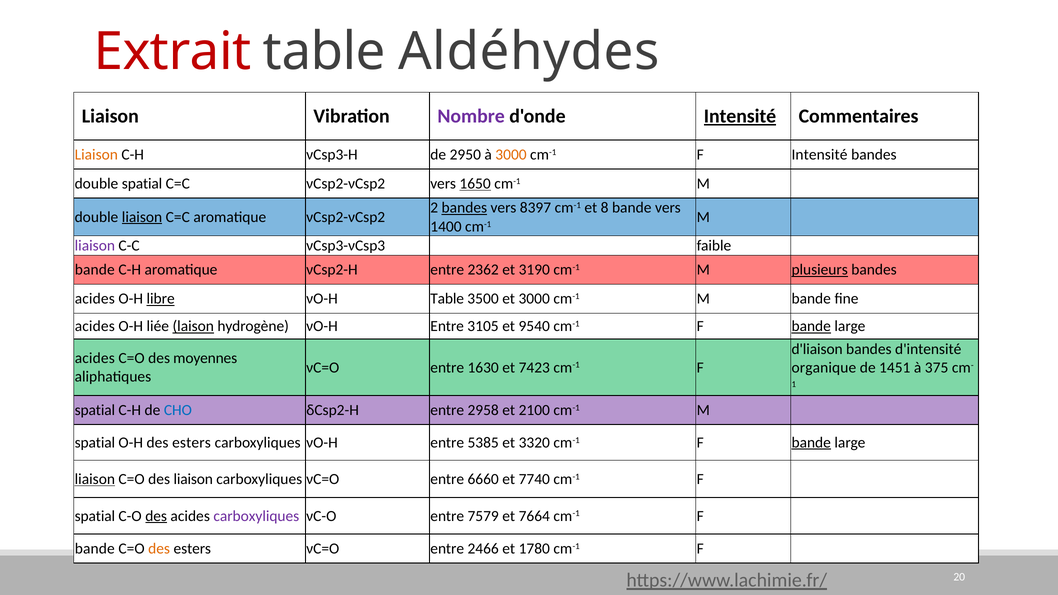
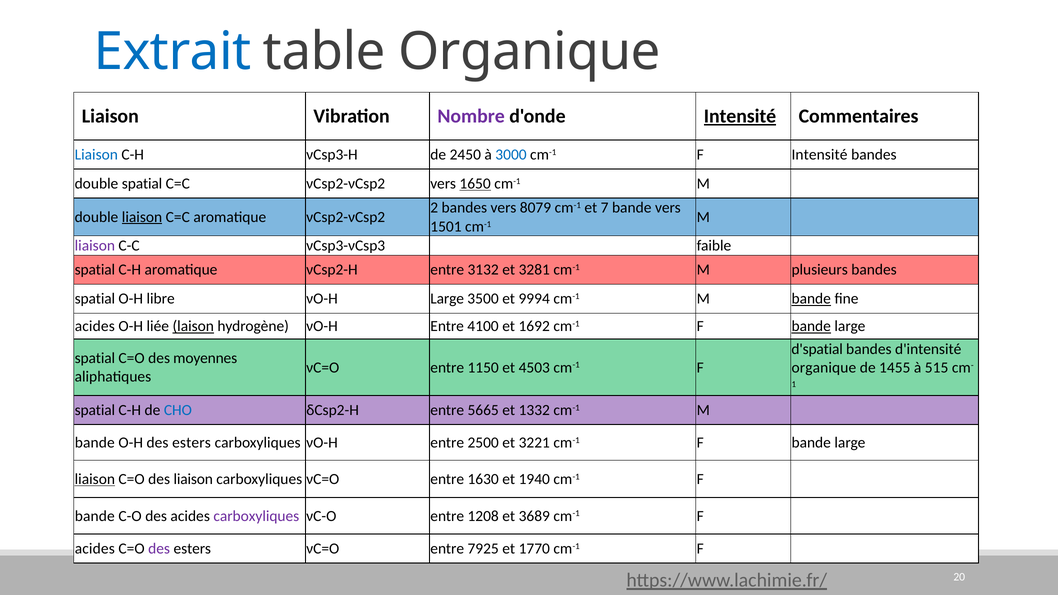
Extrait colour: red -> blue
table Aldéhydes: Aldéhydes -> Organique
Liaison at (96, 155) colour: orange -> blue
2950: 2950 -> 2450
3000 at (511, 155) colour: orange -> blue
bandes at (464, 208) underline: present -> none
8397: 8397 -> 8079
8: 8 -> 7
1400: 1400 -> 1501
bande at (95, 270): bande -> spatial
2362: 2362 -> 3132
3190: 3190 -> 3281
plusieurs underline: present -> none
acides at (95, 299): acides -> spatial
libre underline: present -> none
νO-H Table: Table -> Large
et 3000: 3000 -> 9994
bande at (811, 299) underline: none -> present
3105: 3105 -> 4100
9540: 9540 -> 1692
d'liaison: d'liaison -> d'spatial
acides at (95, 358): acides -> spatial
1630: 1630 -> 1150
7423: 7423 -> 4503
1451: 1451 -> 1455
375: 375 -> 515
2958: 2958 -> 5665
2100: 2100 -> 1332
spatial at (95, 443): spatial -> bande
5385: 5385 -> 2500
3320: 3320 -> 3221
bande at (811, 443) underline: present -> none
6660: 6660 -> 1630
7740: 7740 -> 1940
spatial at (95, 516): spatial -> bande
des at (156, 516) underline: present -> none
7579: 7579 -> 1208
7664: 7664 -> 3689
bande at (95, 549): bande -> acides
des at (159, 549) colour: orange -> purple
2466: 2466 -> 7925
1780: 1780 -> 1770
